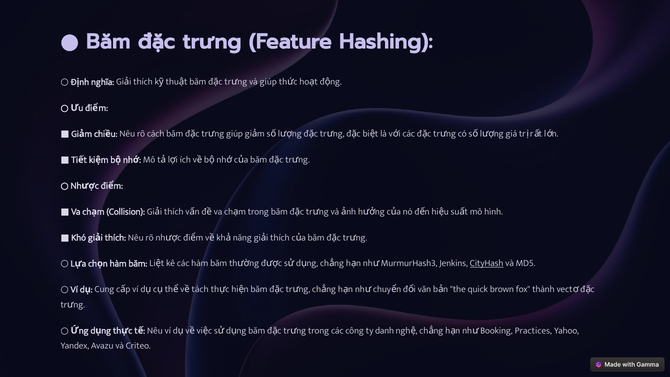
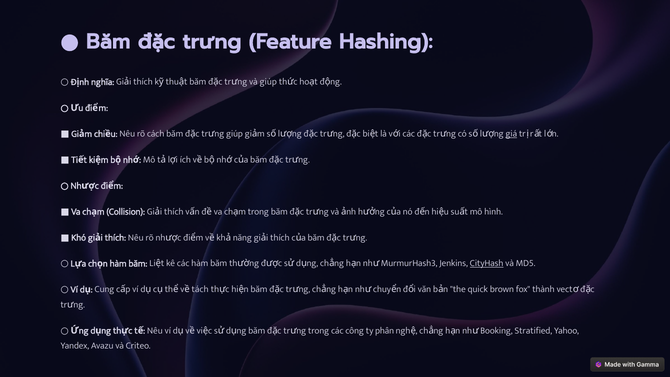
giá underline: none -> present
danh: danh -> phân
Practices: Practices -> Stratified
